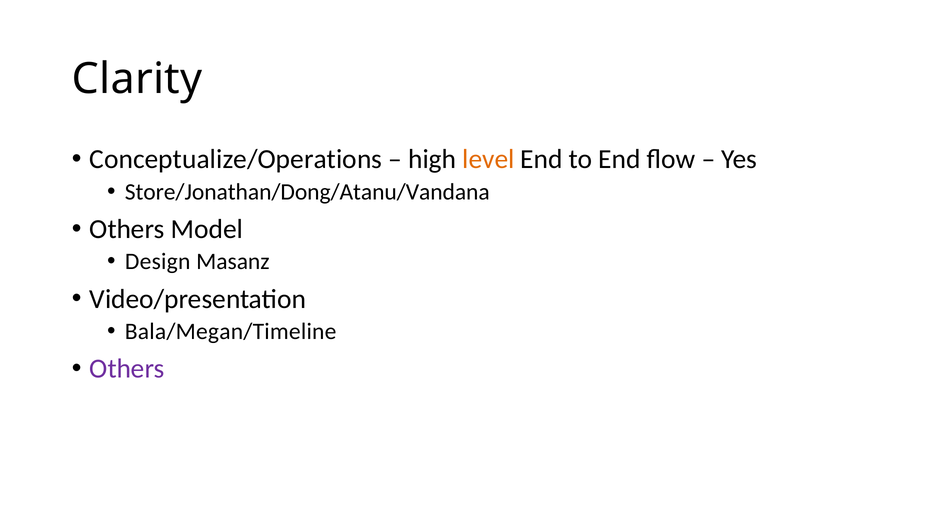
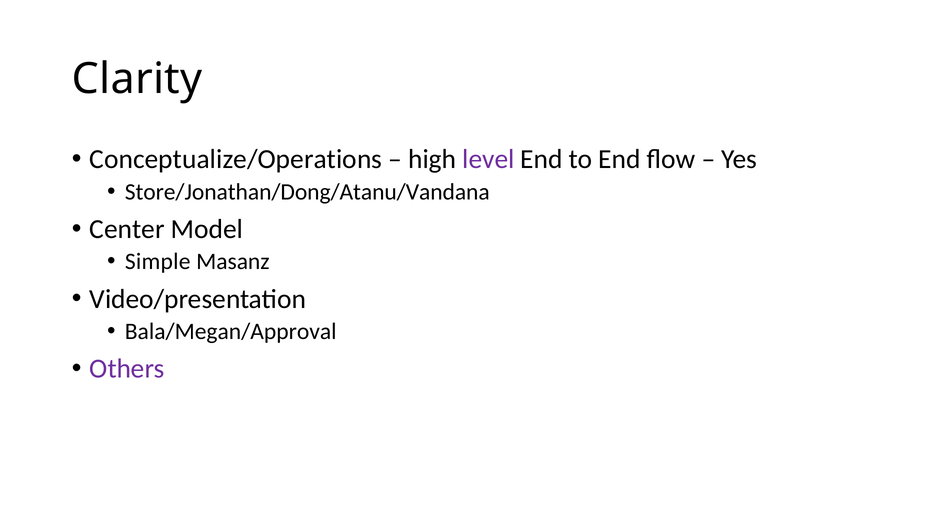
level colour: orange -> purple
Others at (127, 229): Others -> Center
Design: Design -> Simple
Bala/Megan/Timeline: Bala/Megan/Timeline -> Bala/Megan/Approval
